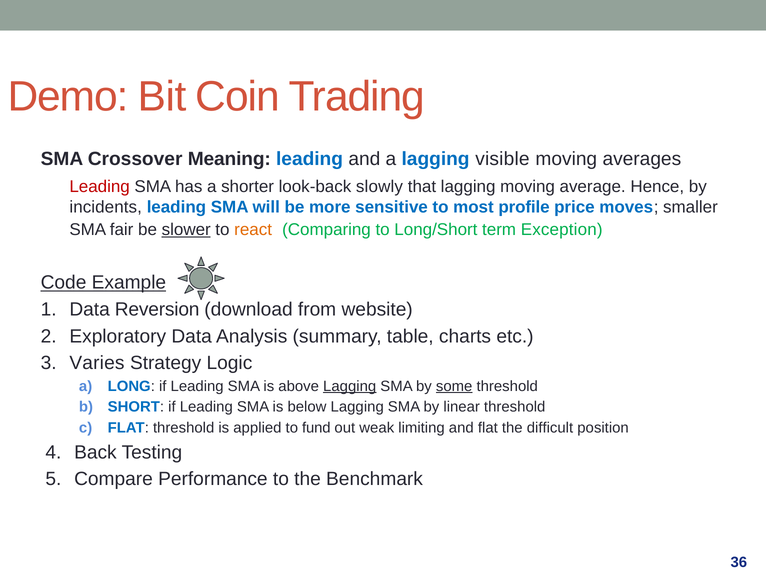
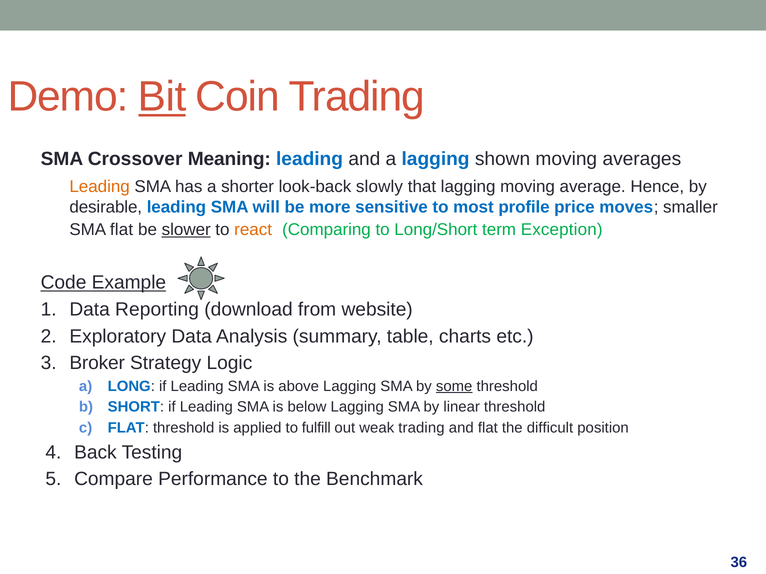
Bit underline: none -> present
visible: visible -> shown
Leading at (100, 187) colour: red -> orange
incidents: incidents -> desirable
SMA fair: fair -> flat
Reversion: Reversion -> Reporting
Varies: Varies -> Broker
Lagging at (350, 386) underline: present -> none
fund: fund -> fulfill
weak limiting: limiting -> trading
